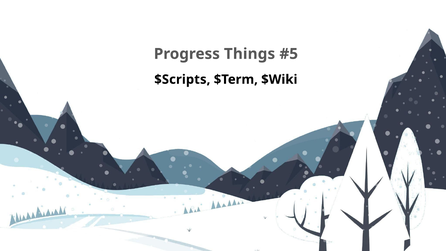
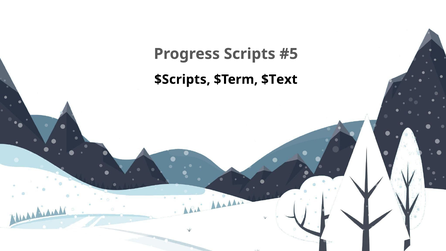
Things: Things -> Scripts
$Wiki: $Wiki -> $Text
